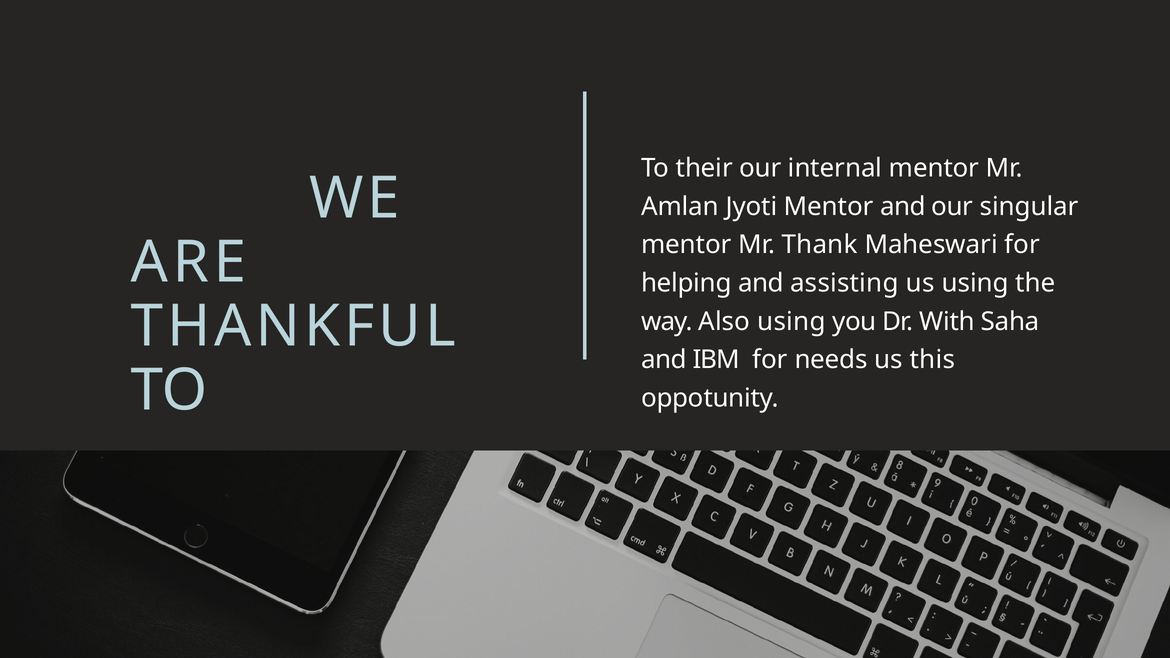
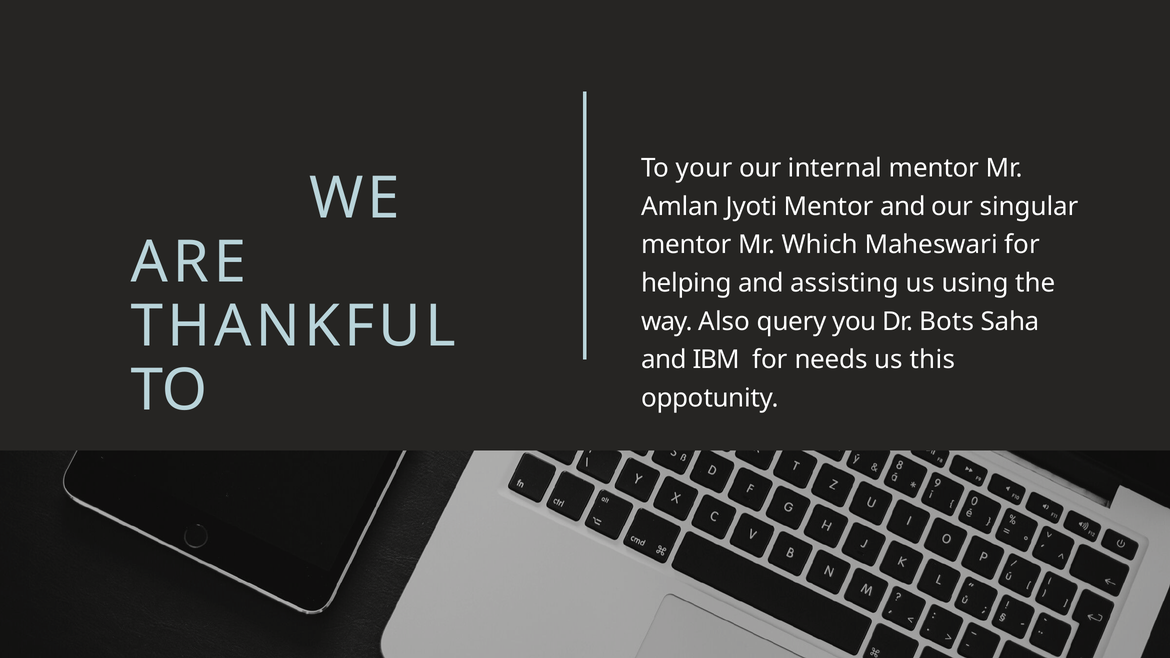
their: their -> your
Thank: Thank -> Which
Also using: using -> query
With: With -> Bots
